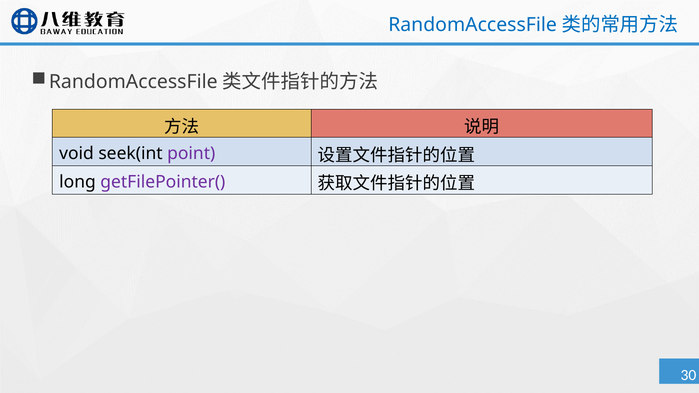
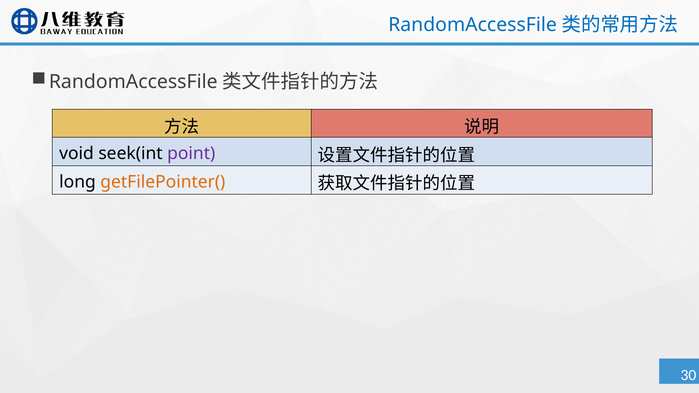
getFilePointer( colour: purple -> orange
